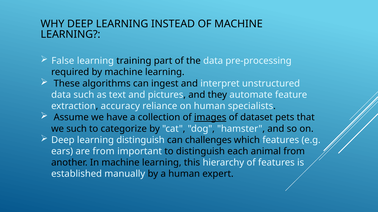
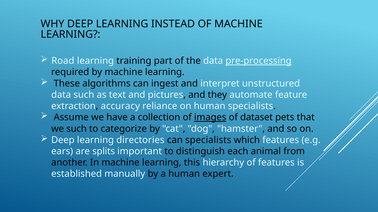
False: False -> Road
pre-processing underline: none -> present
learning distinguish: distinguish -> directories
can challenges: challenges -> specialists
are from: from -> splits
